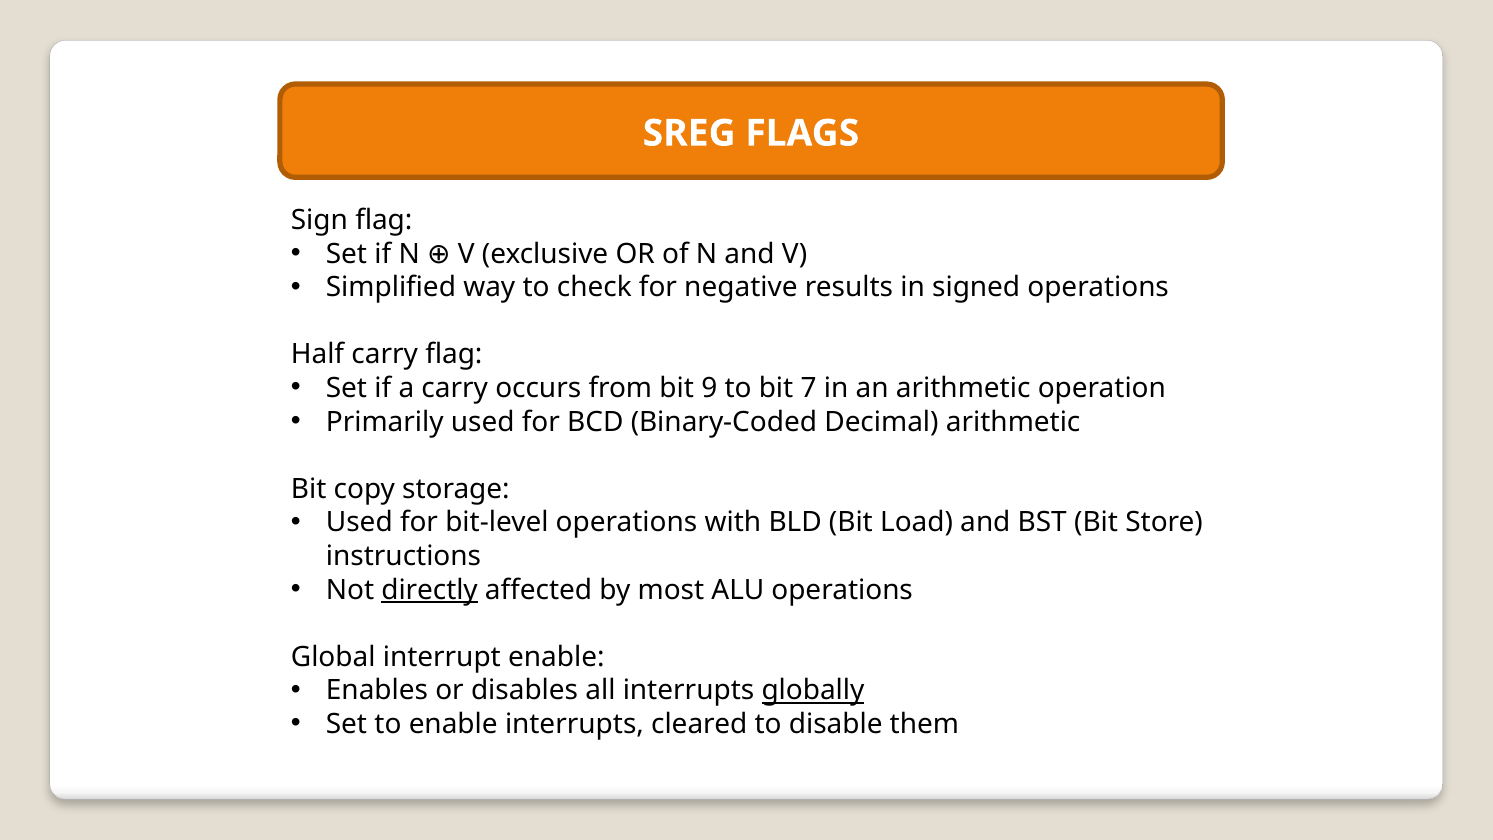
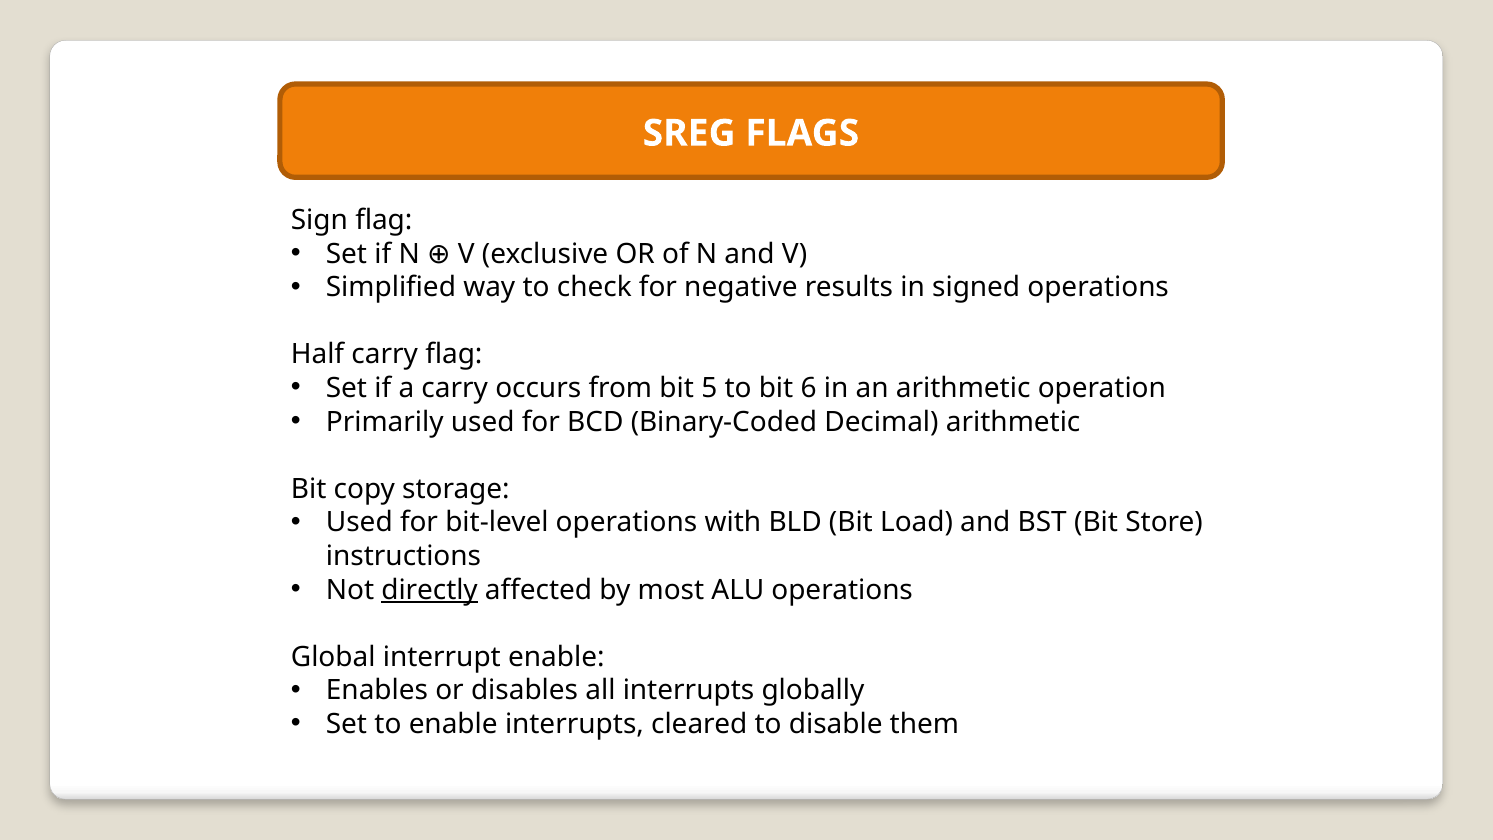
9: 9 -> 5
7: 7 -> 6
globally underline: present -> none
